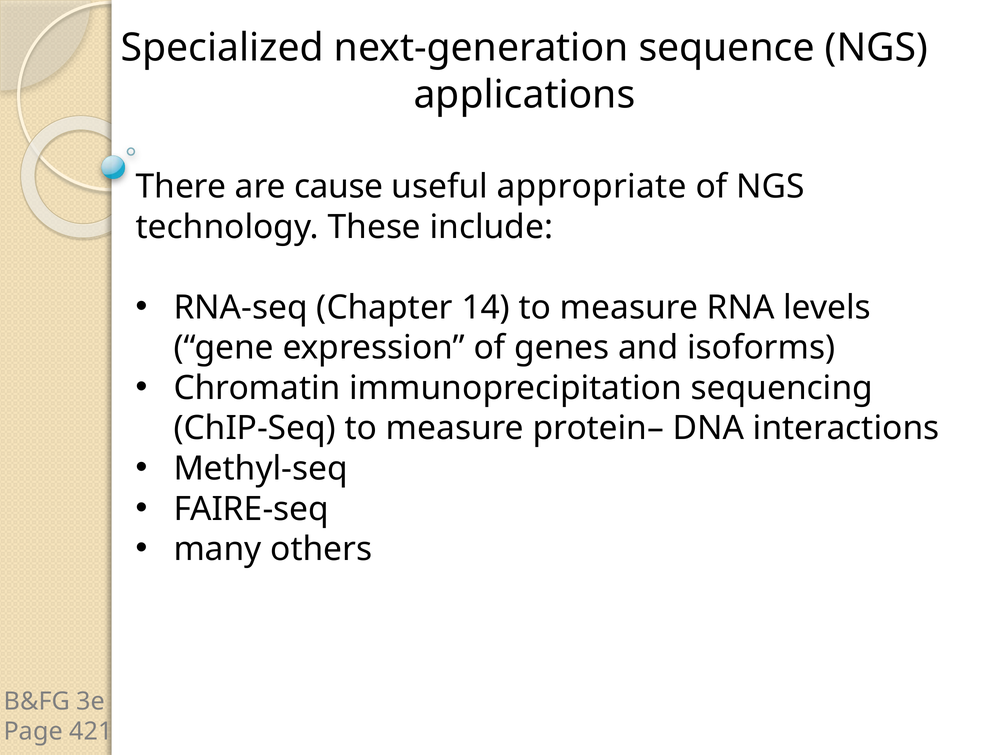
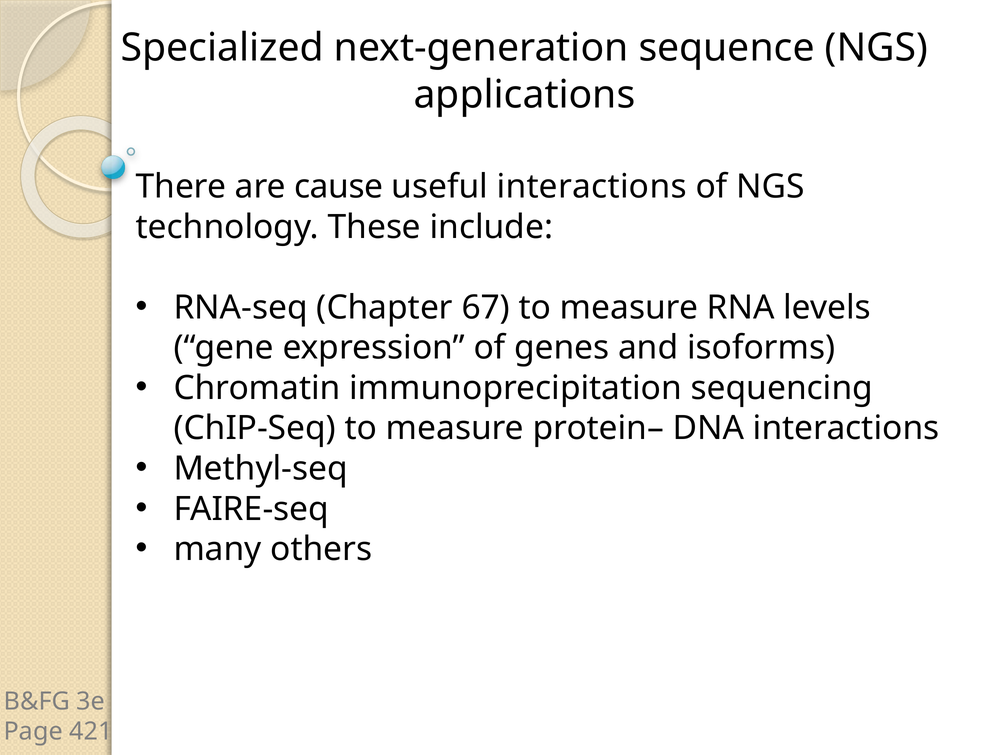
useful appropriate: appropriate -> interactions
14: 14 -> 67
